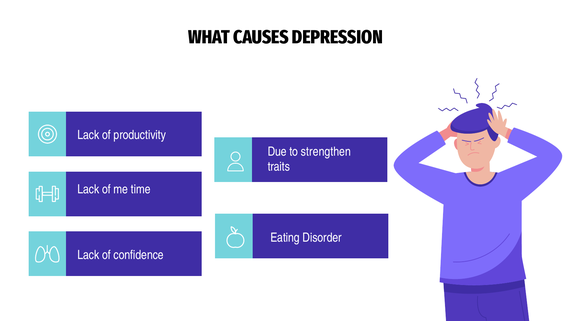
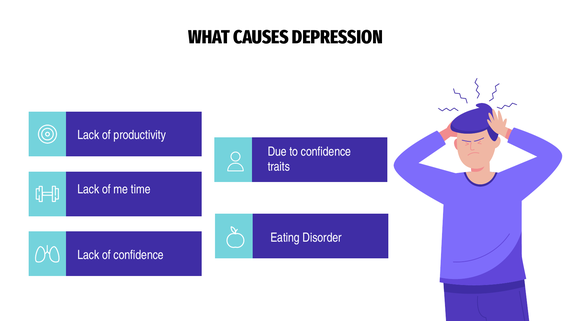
to strengthen: strengthen -> confidence
